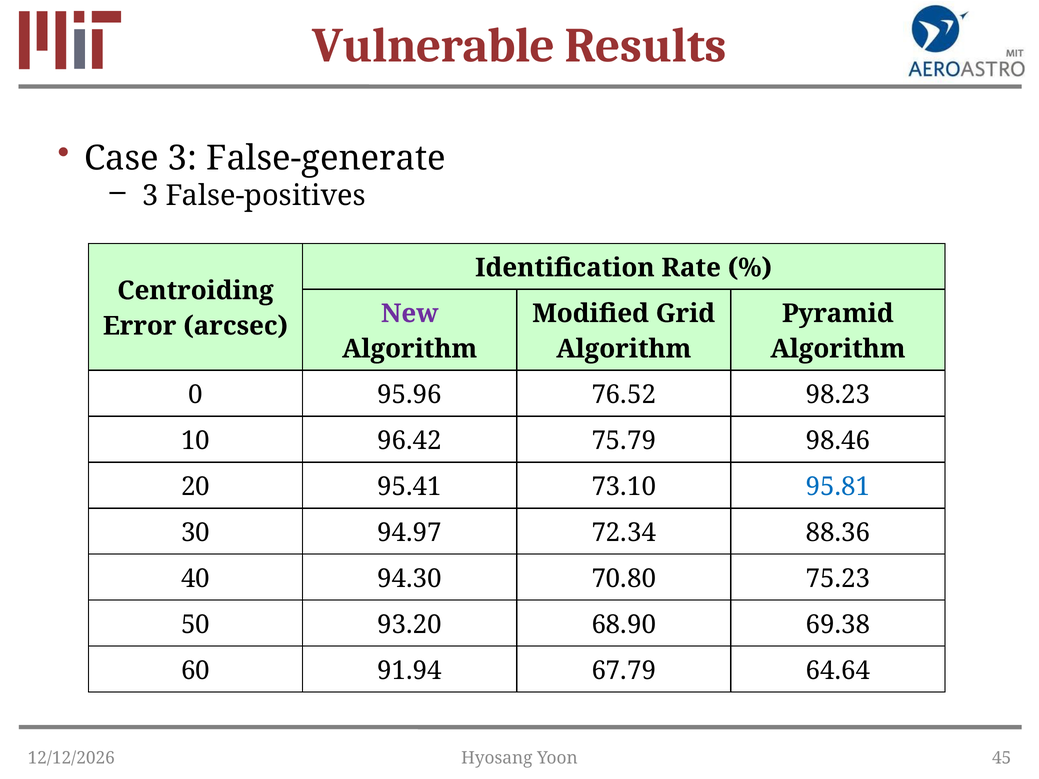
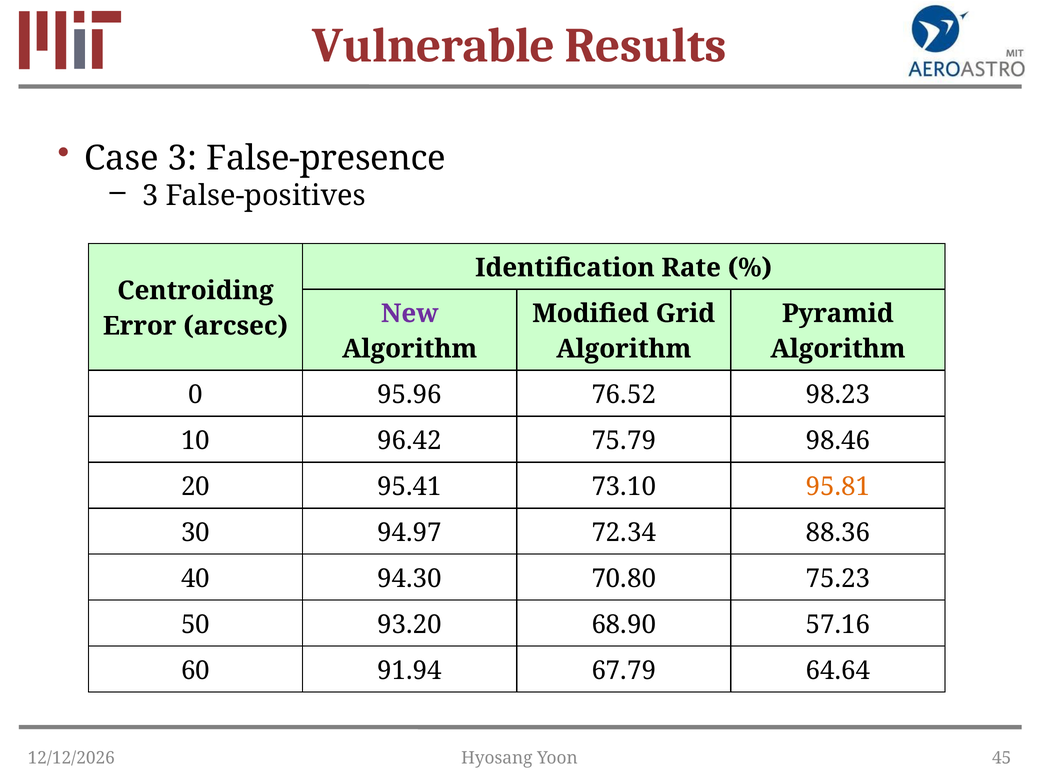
False-generate: False-generate -> False-presence
95.81 colour: blue -> orange
69.38: 69.38 -> 57.16
